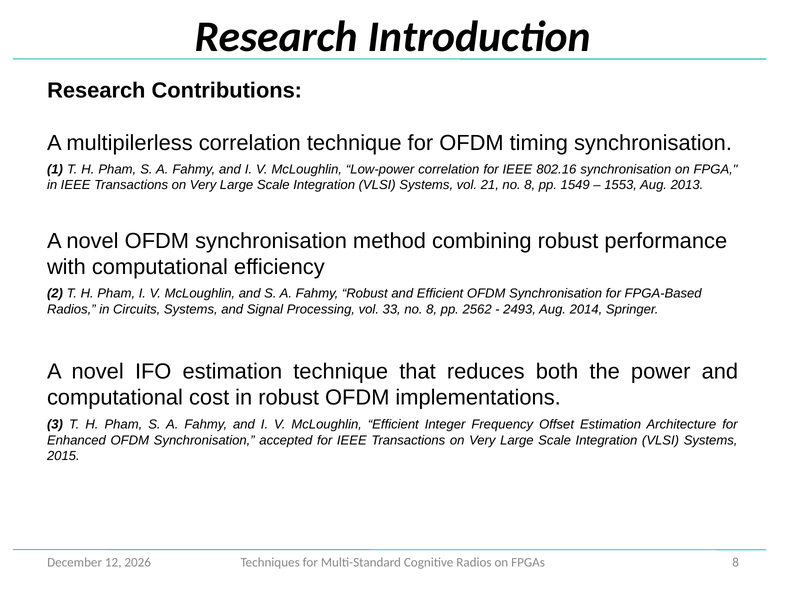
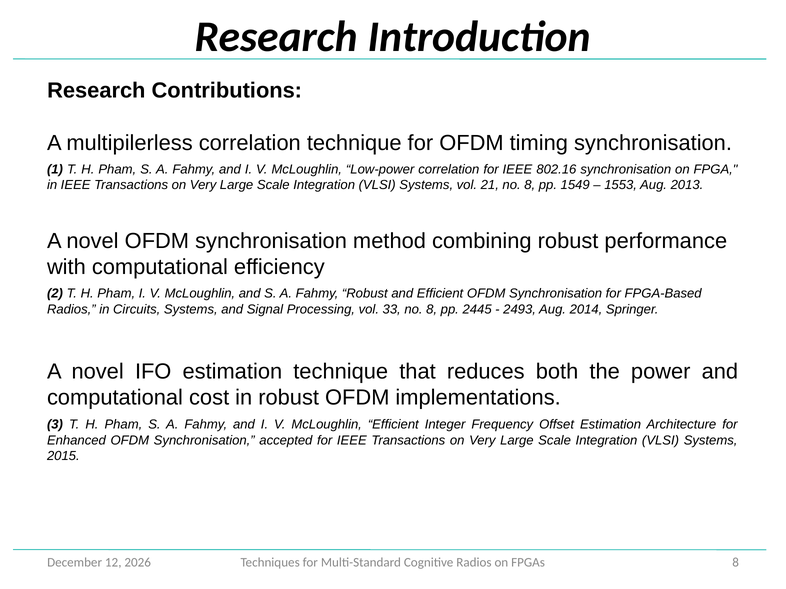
2562: 2562 -> 2445
